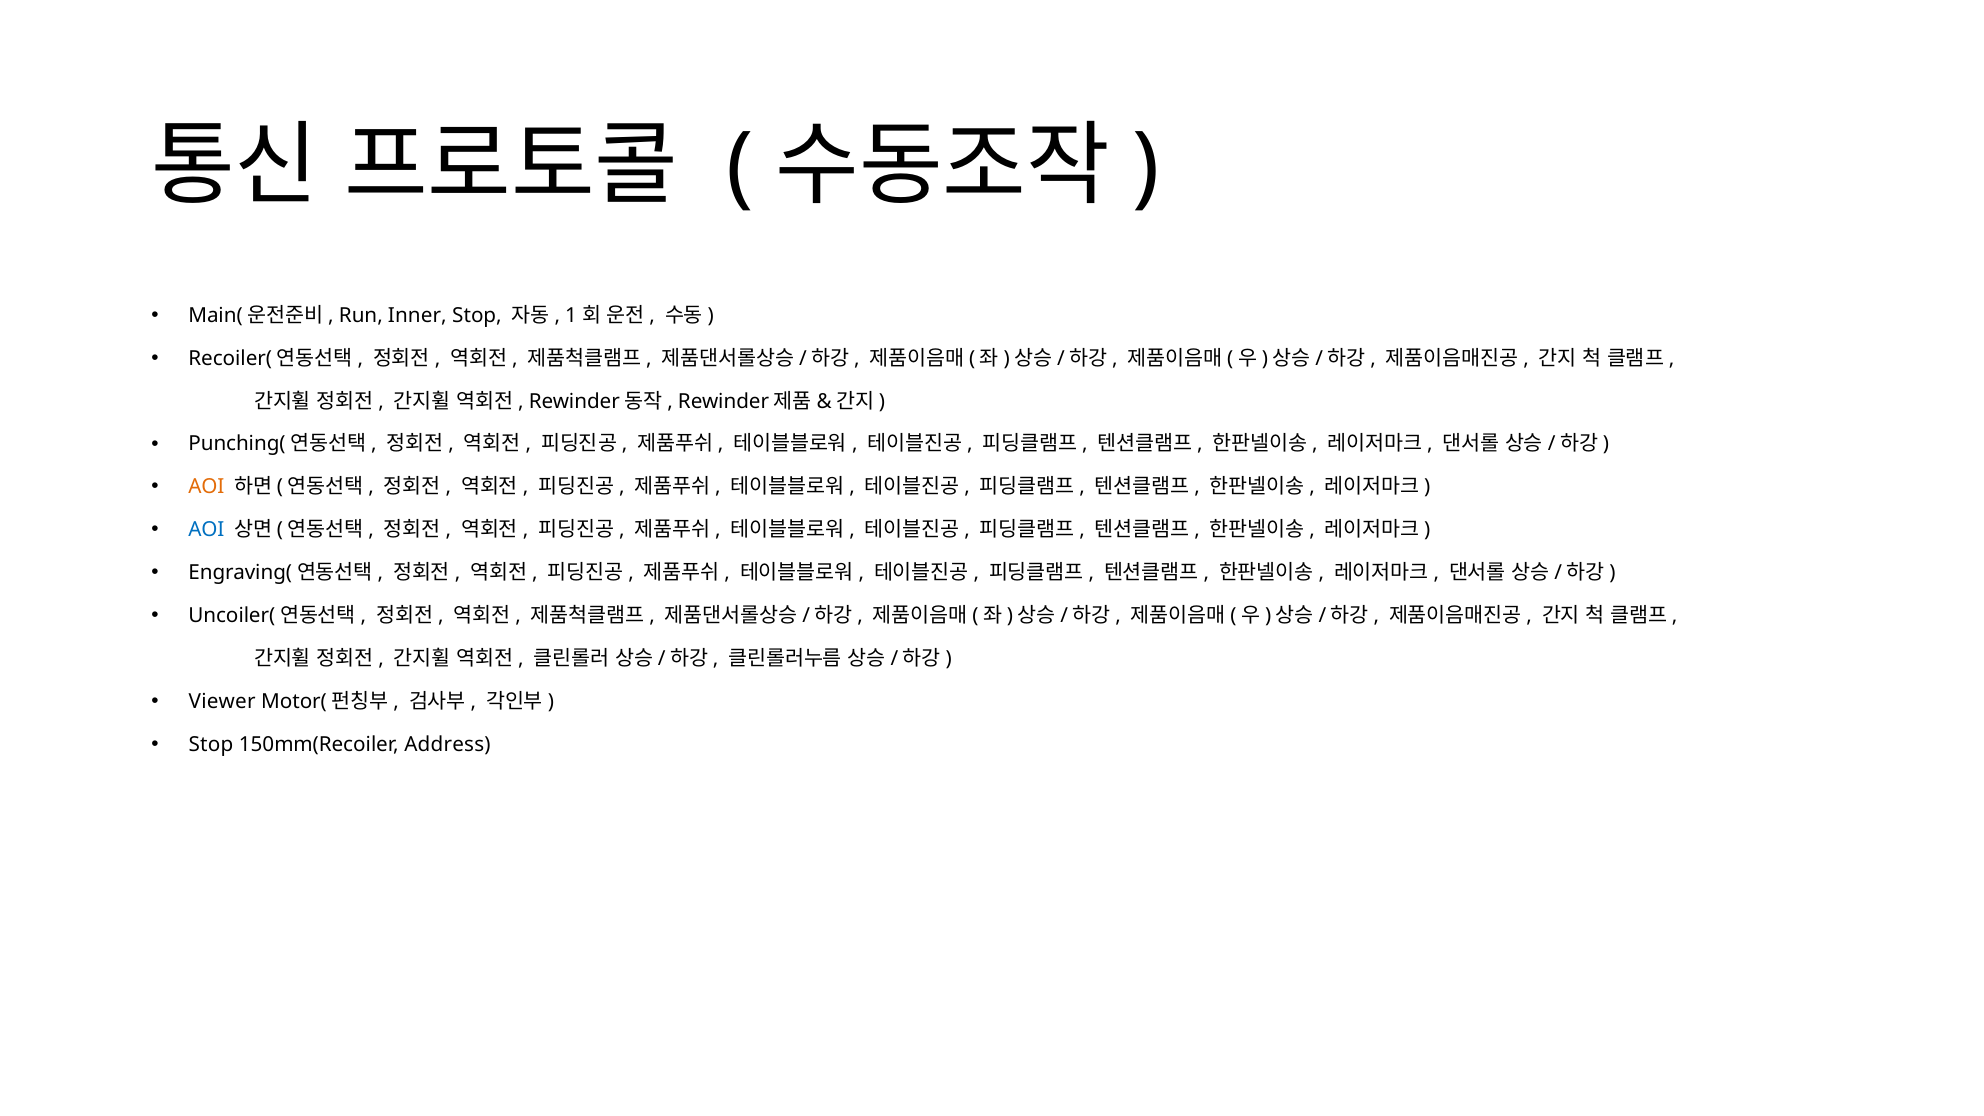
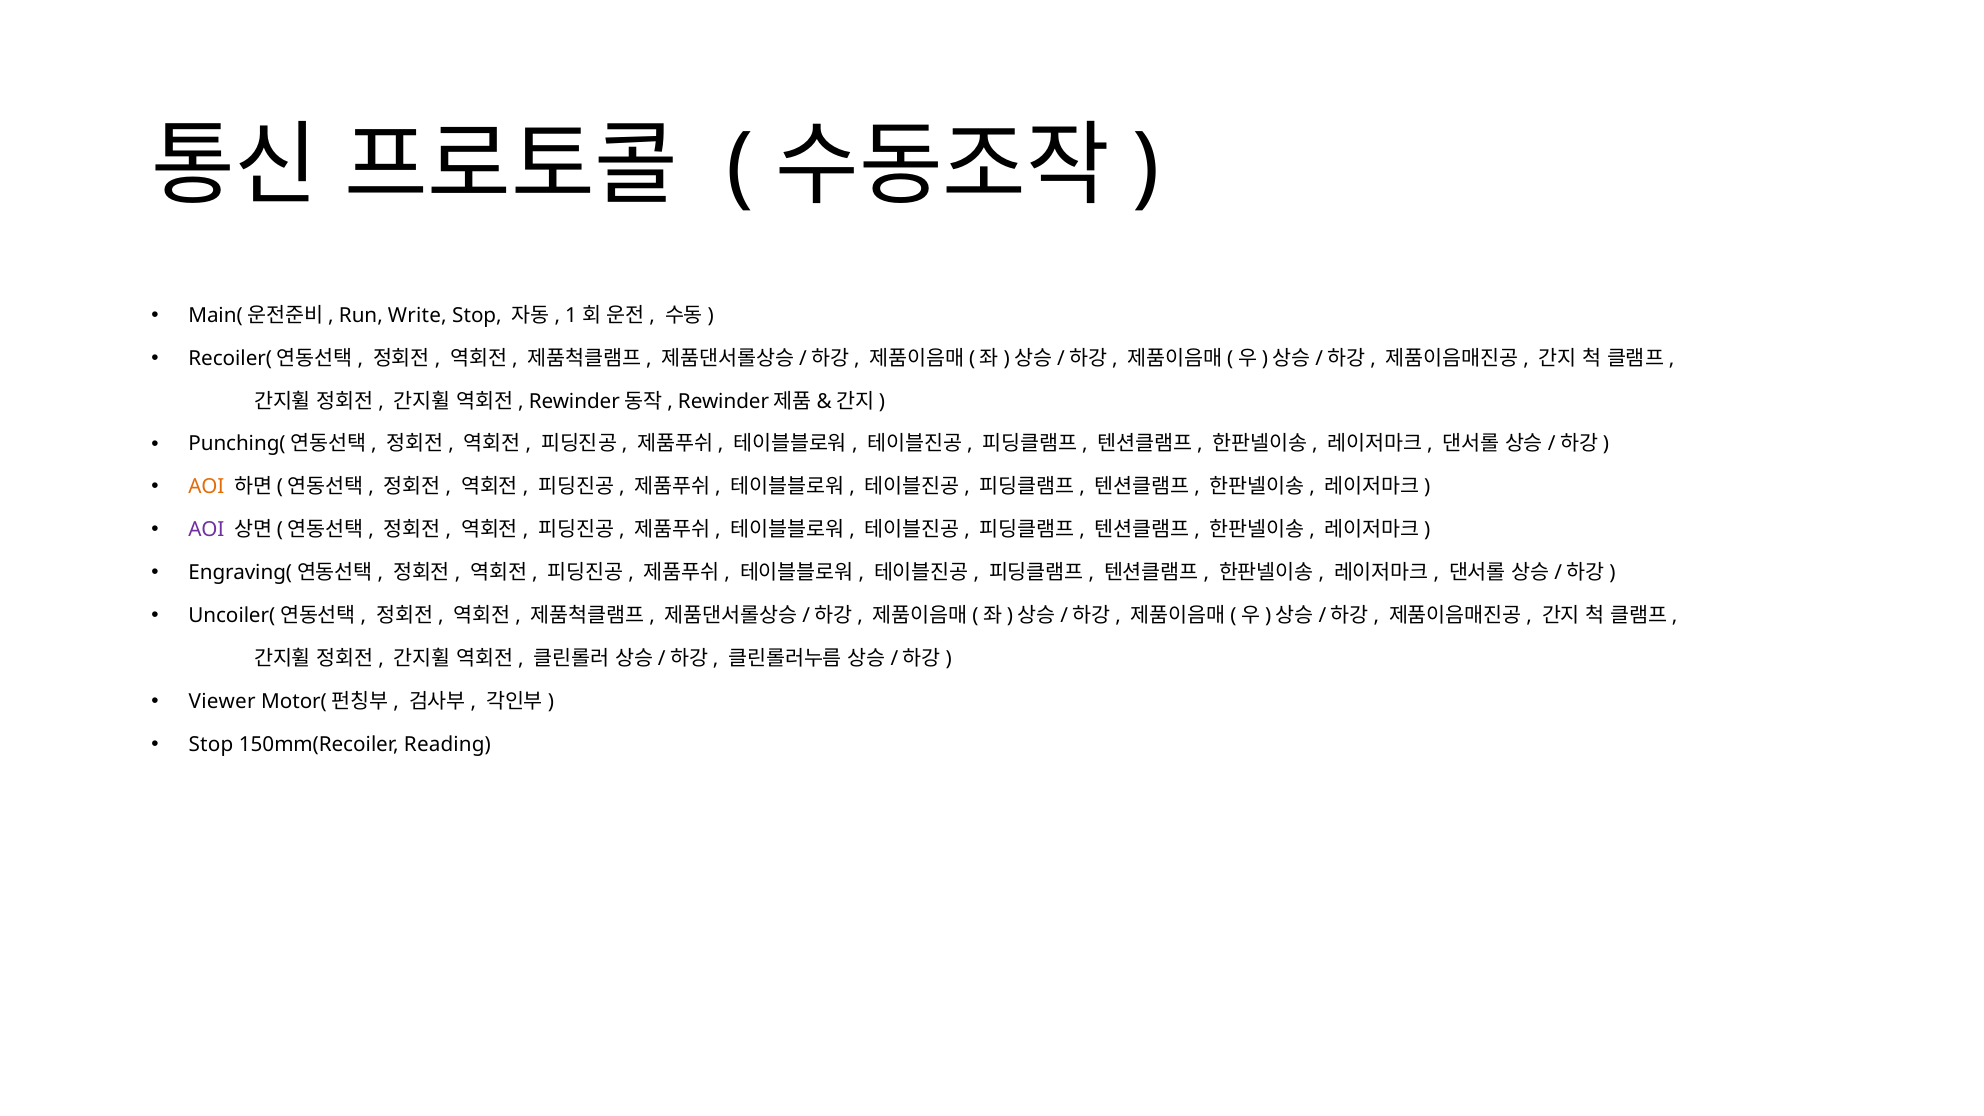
Inner: Inner -> Write
AOI at (206, 530) colour: blue -> purple
Address: Address -> Reading
